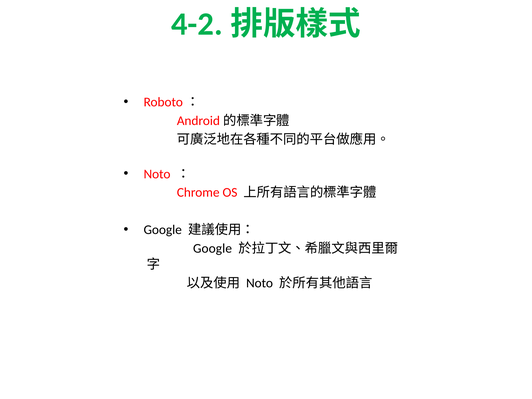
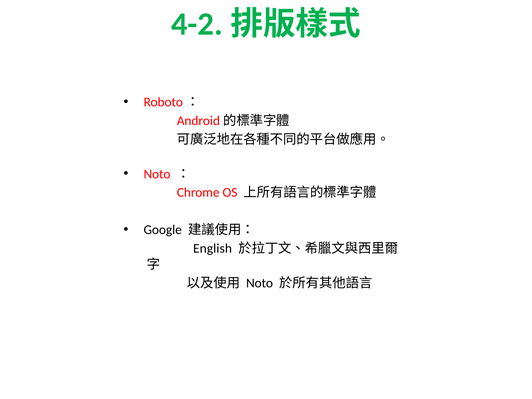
Google at (213, 248): Google -> English
